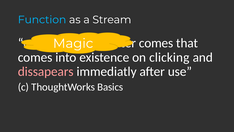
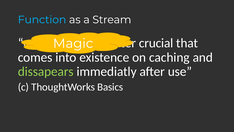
comes at (156, 43): comes -> crucial
clicking: clicking -> caching
dissapears colour: pink -> light green
